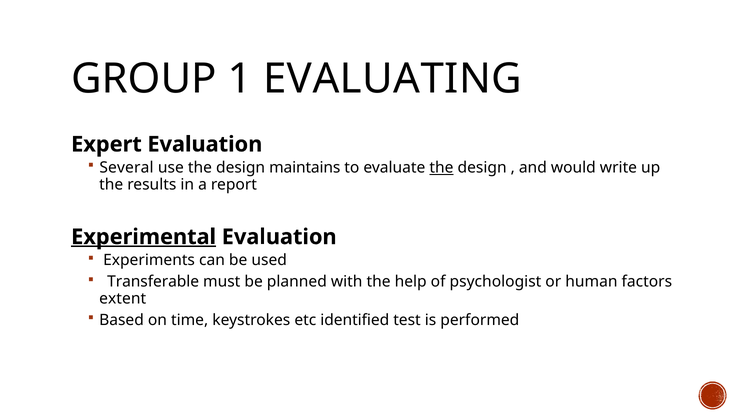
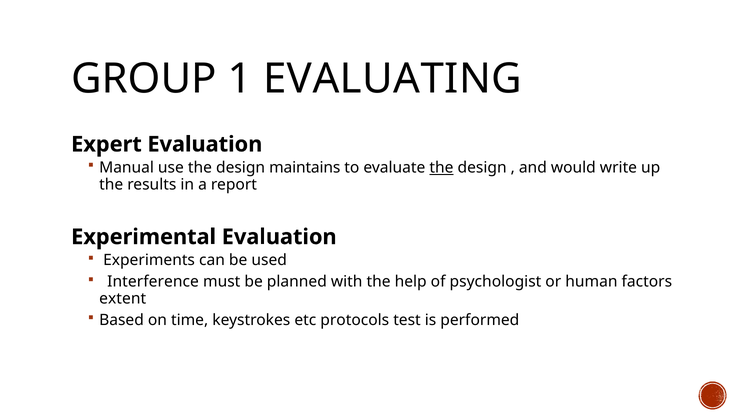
Several: Several -> Manual
Experimental underline: present -> none
Transferable: Transferable -> Interference
identified: identified -> protocols
